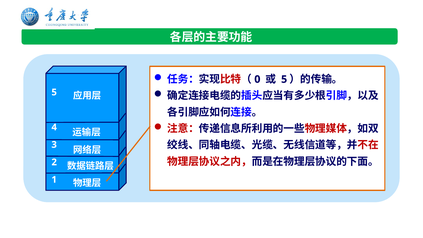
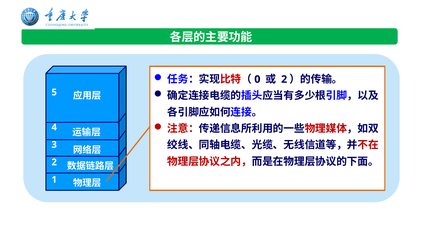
5 at (284, 79): 5 -> 2
